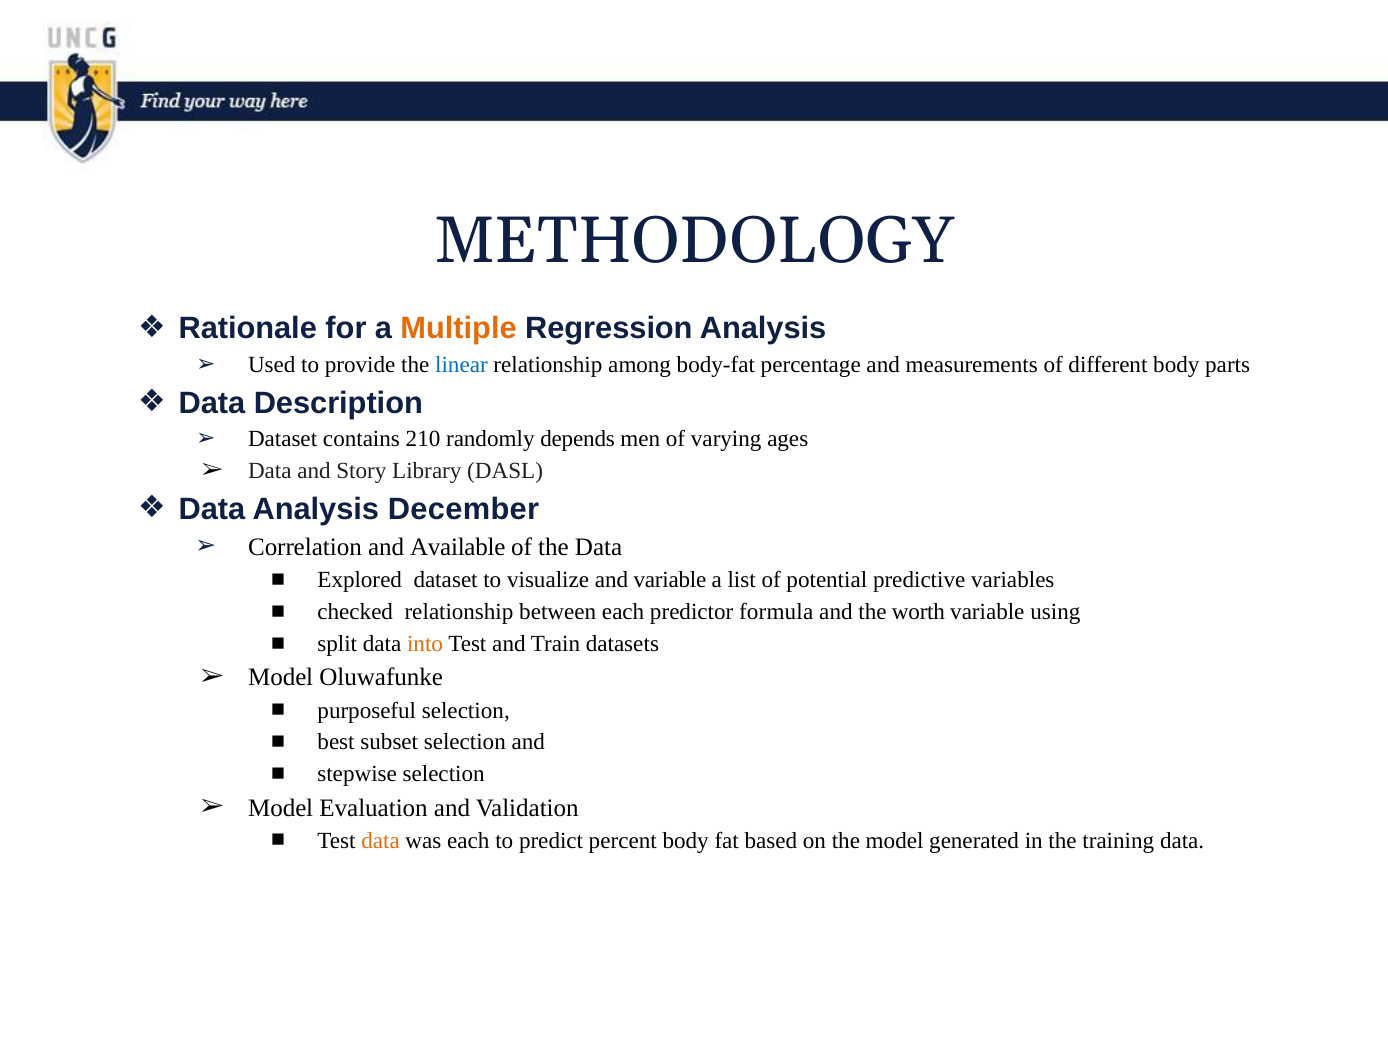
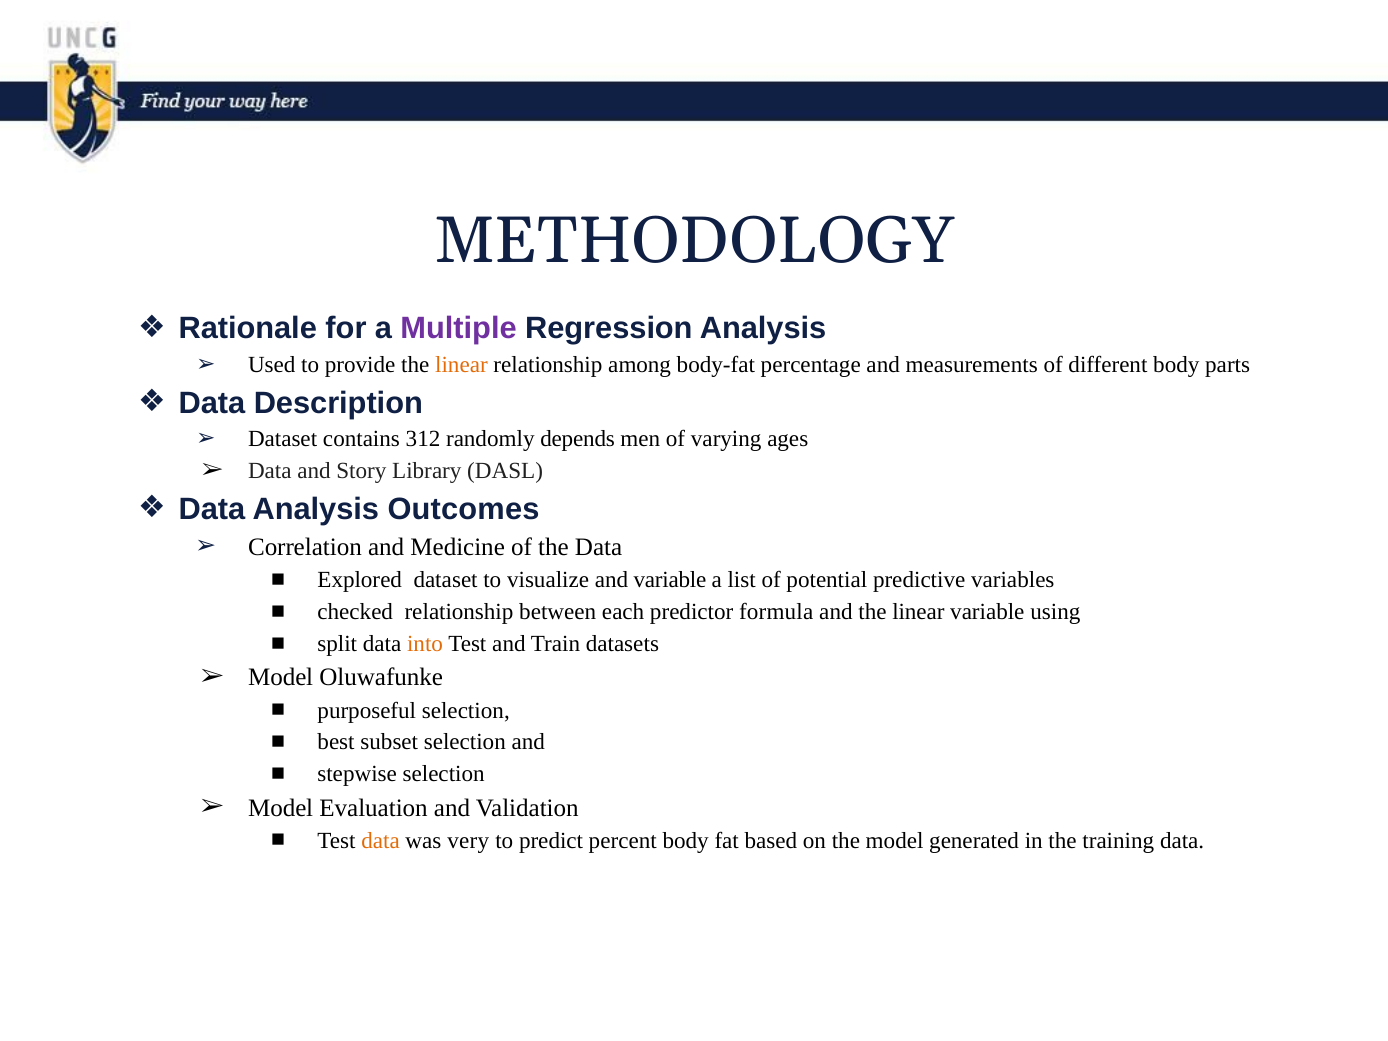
Multiple colour: orange -> purple
linear at (461, 365) colour: blue -> orange
210: 210 -> 312
December: December -> Outcomes
Available: Available -> Medicine
and the worth: worth -> linear
was each: each -> very
